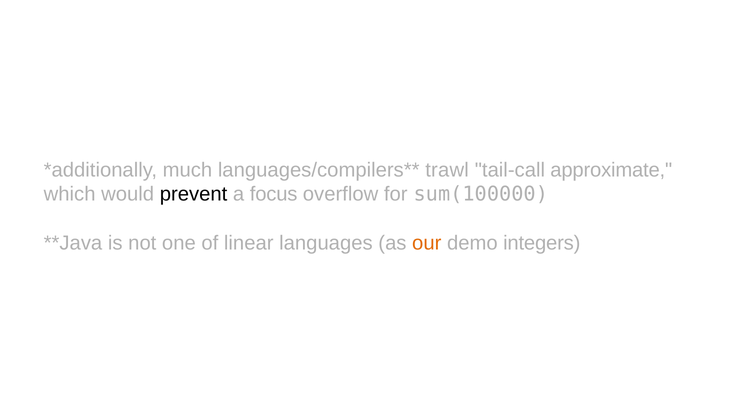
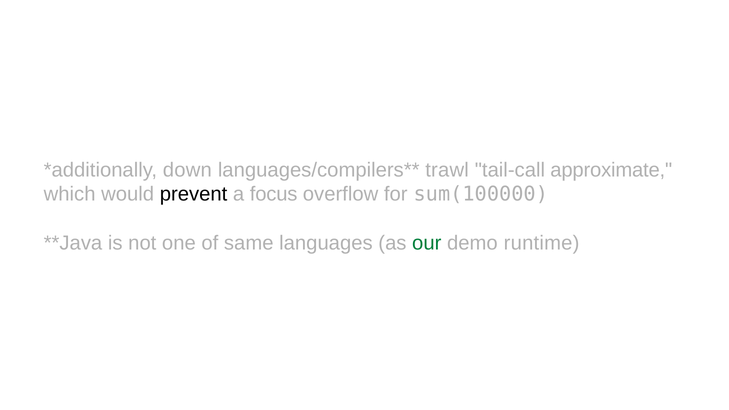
much: much -> down
linear: linear -> same
our colour: orange -> green
integers: integers -> runtime
